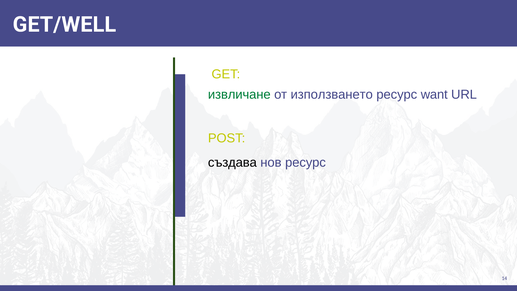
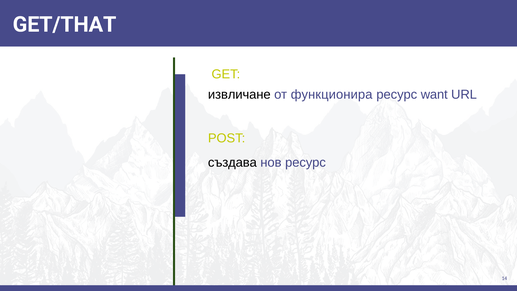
GET/WELL: GET/WELL -> GET/THAT
извличане colour: green -> black
използването: използването -> функционира
